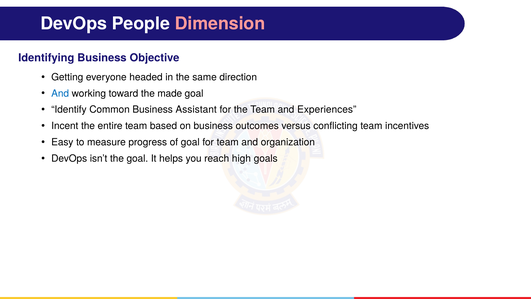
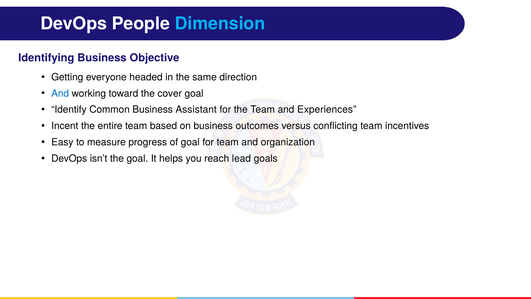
Dimension colour: pink -> light blue
made: made -> cover
high: high -> lead
